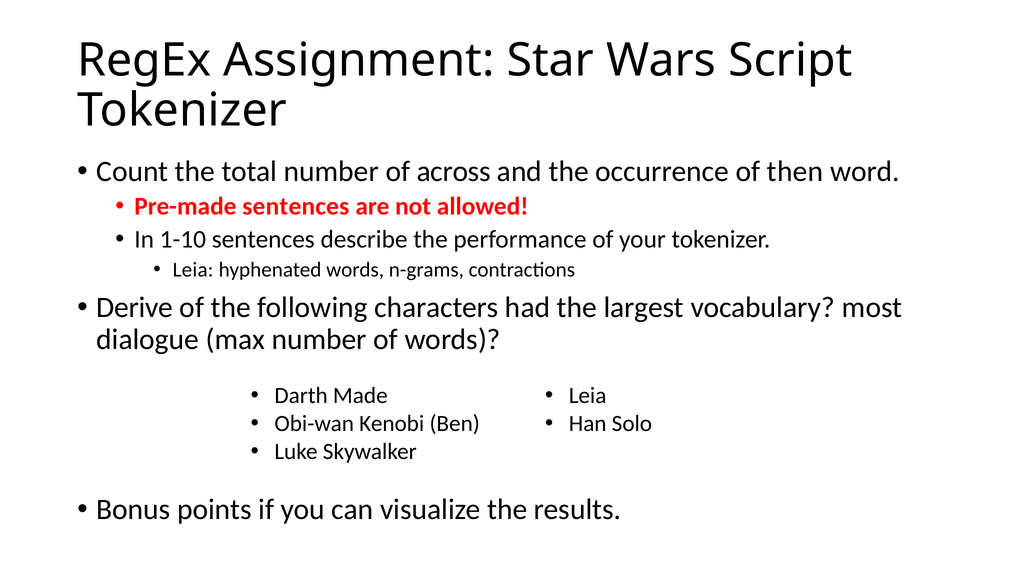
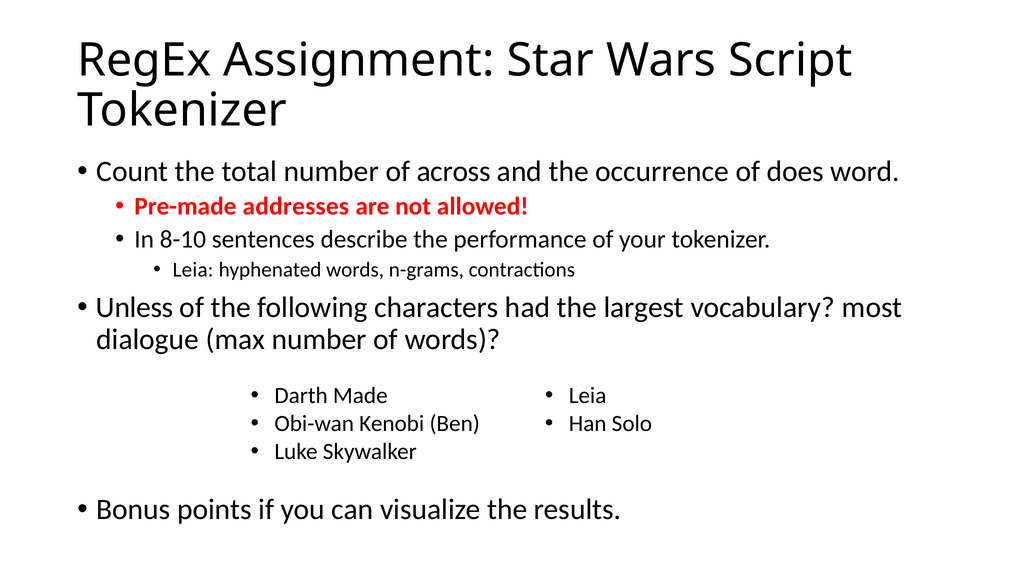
then: then -> does
Pre-made sentences: sentences -> addresses
1-10: 1-10 -> 8-10
Derive: Derive -> Unless
